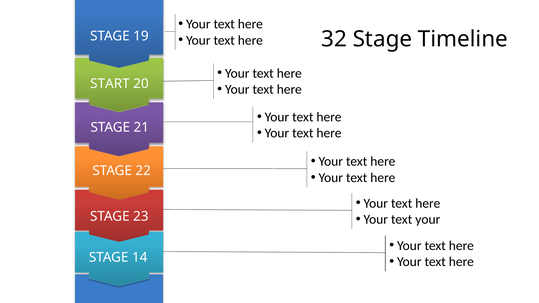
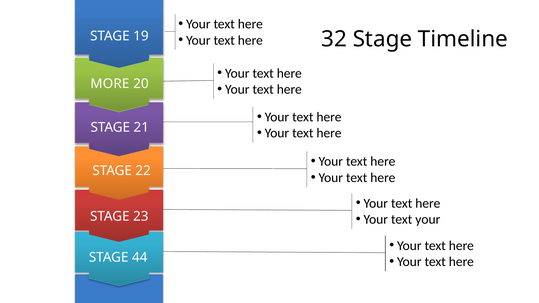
START: START -> MORE
14: 14 -> 44
